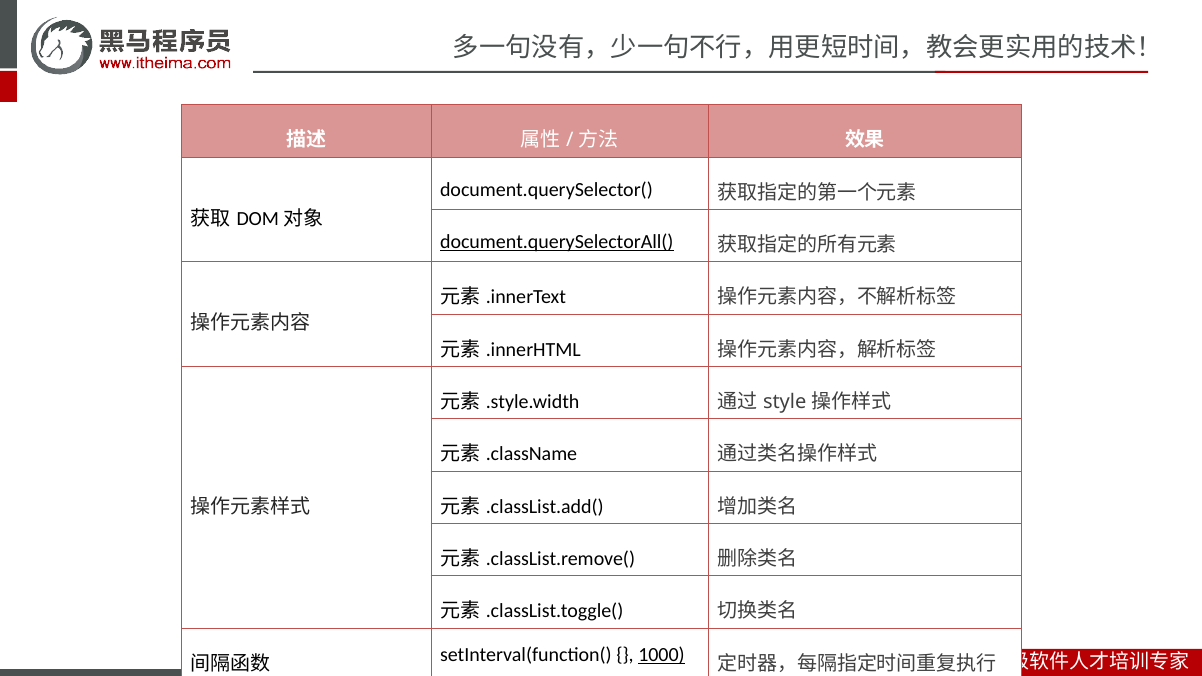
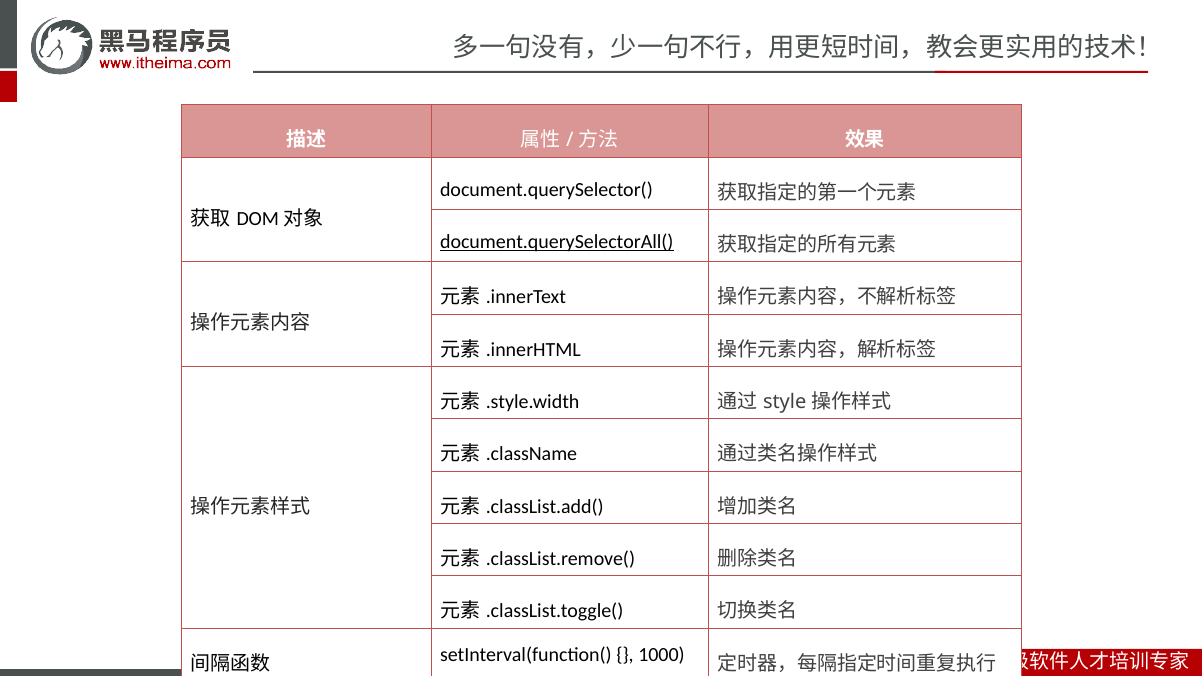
1000 underline: present -> none
